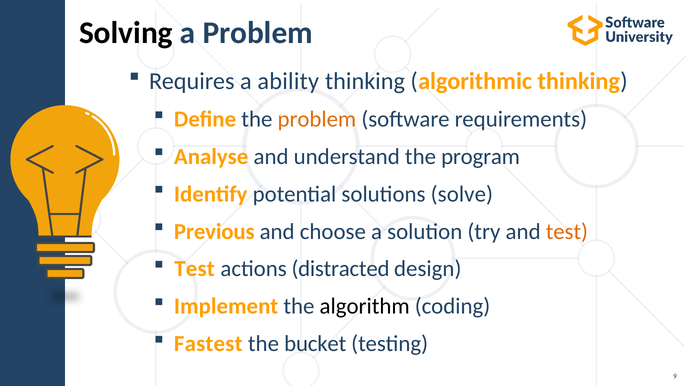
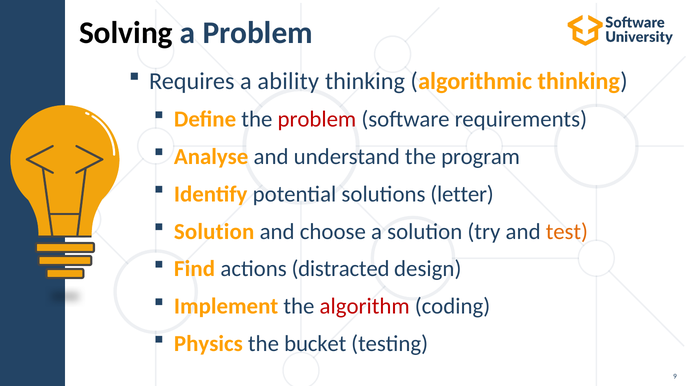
problem at (317, 119) colour: orange -> red
solve: solve -> letter
Previous at (214, 231): Previous -> Solution
Test at (195, 269): Test -> Find
algorithm colour: black -> red
Fastest: Fastest -> Physics
